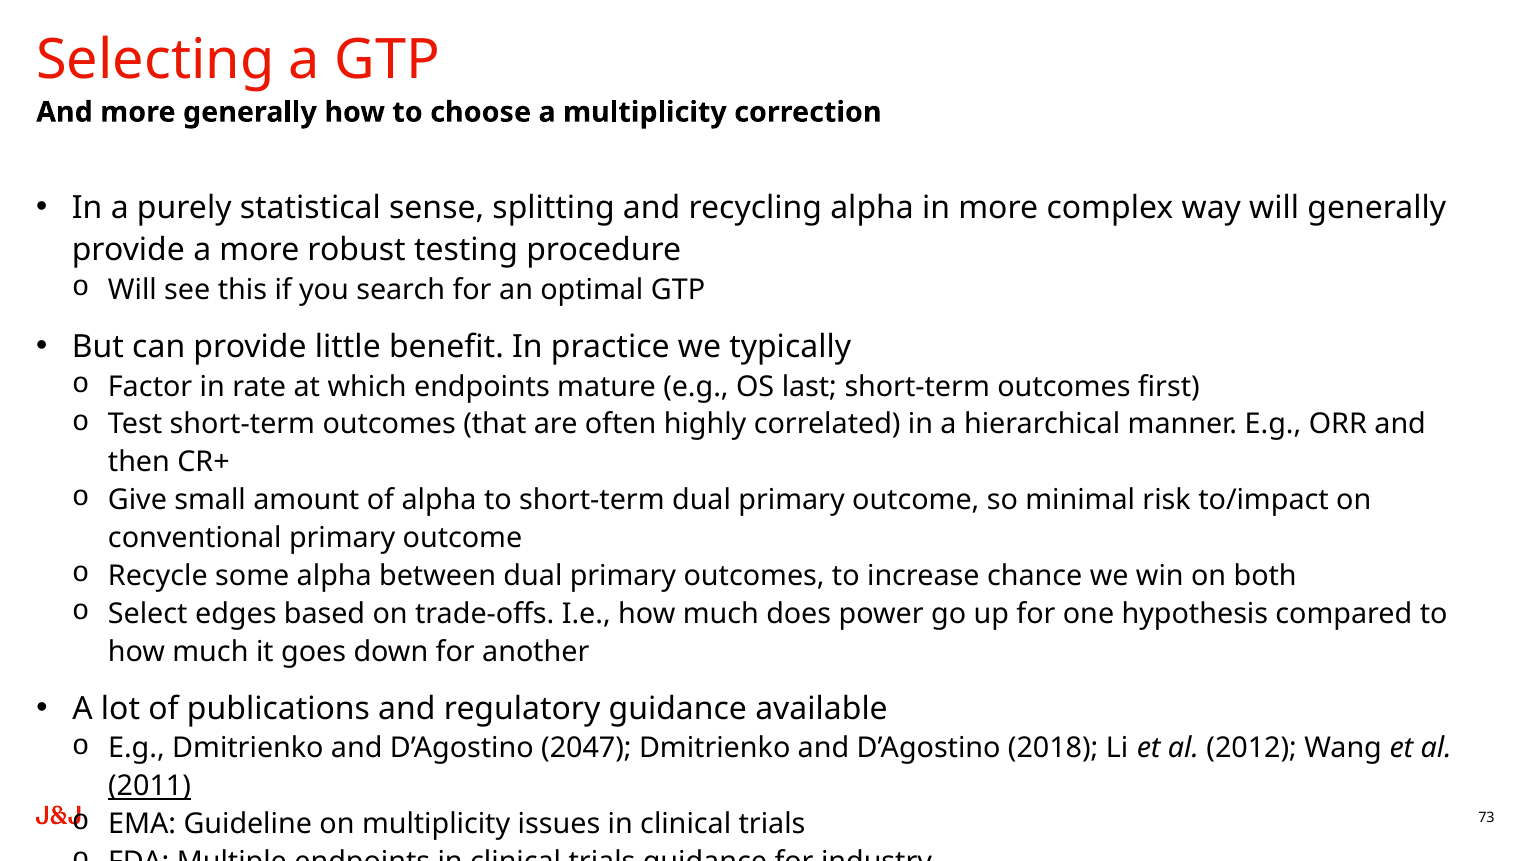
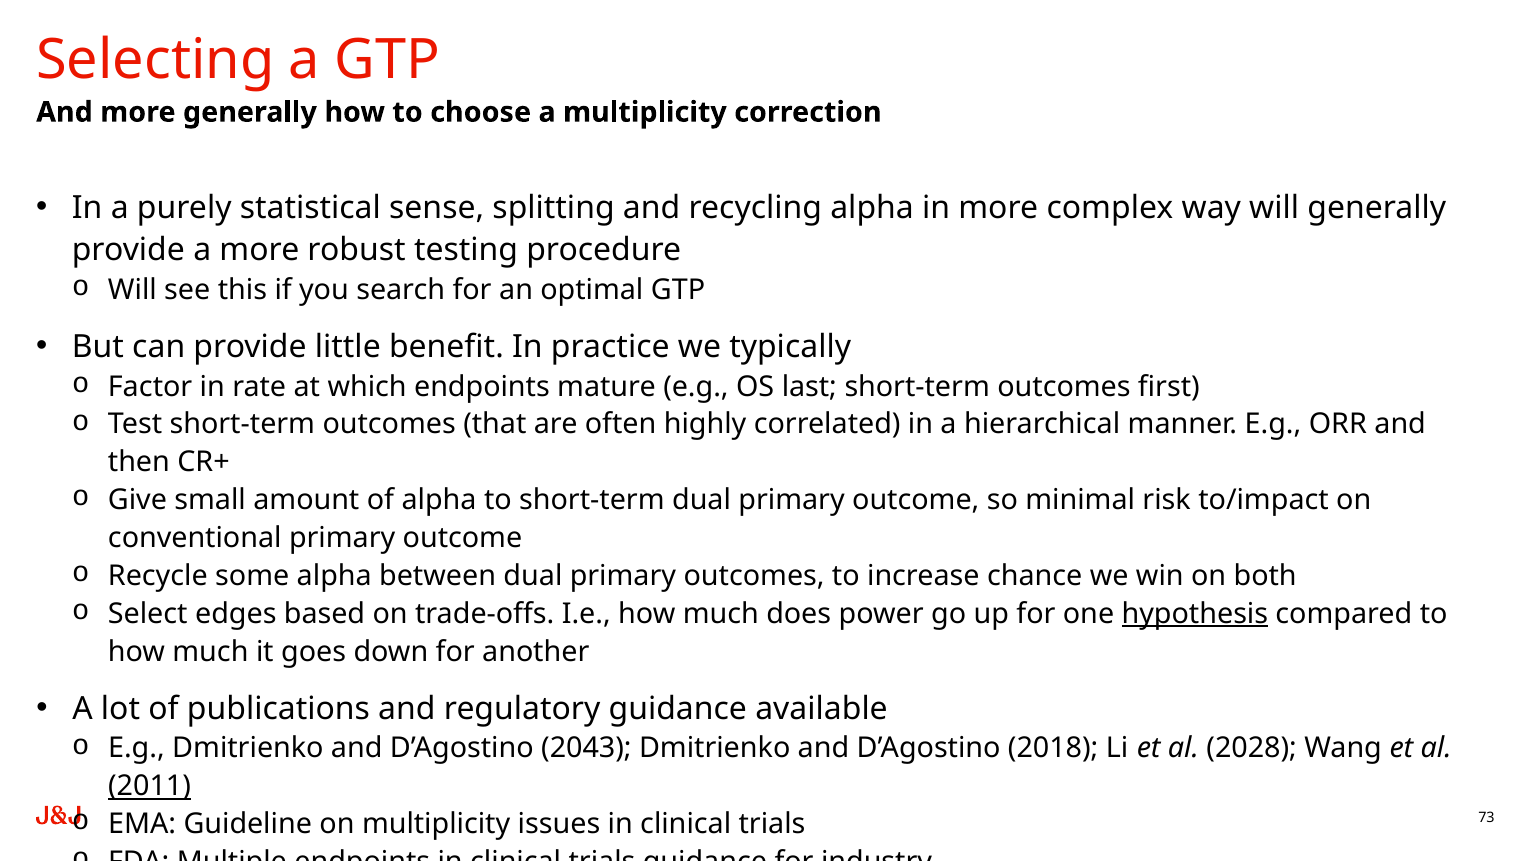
hypothesis underline: none -> present
2047: 2047 -> 2043
2012: 2012 -> 2028
